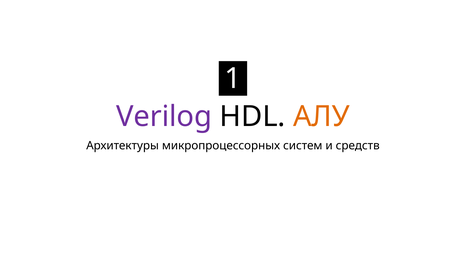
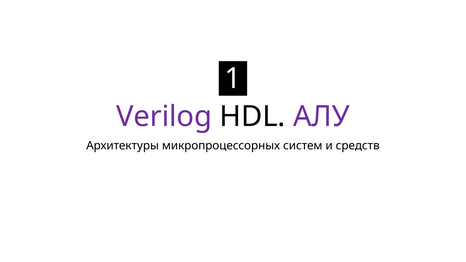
АЛУ colour: orange -> purple
